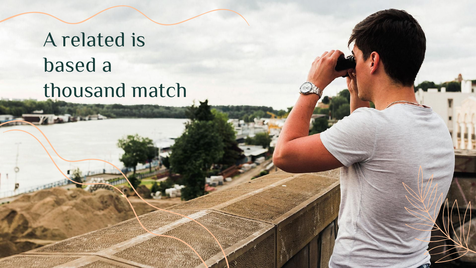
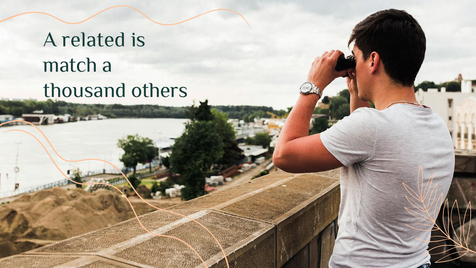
based: based -> match
match: match -> others
